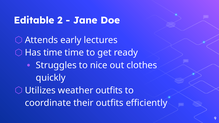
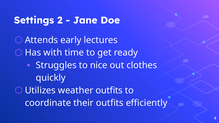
Editable: Editable -> Settings
Has time: time -> with
